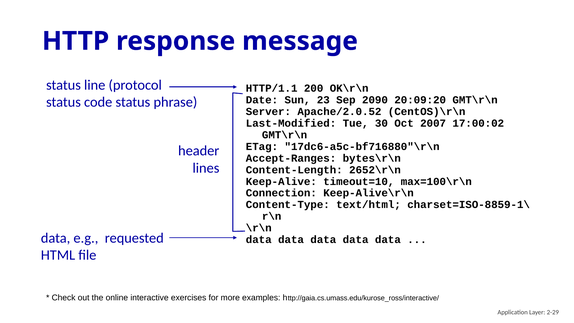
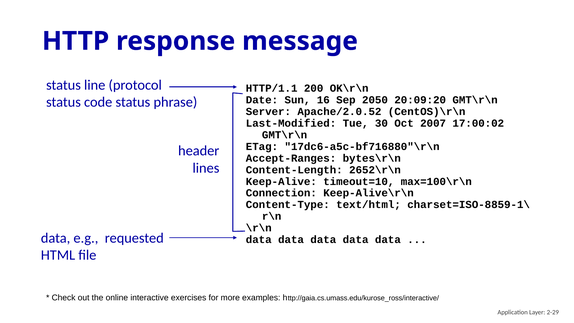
23: 23 -> 16
2090: 2090 -> 2050
